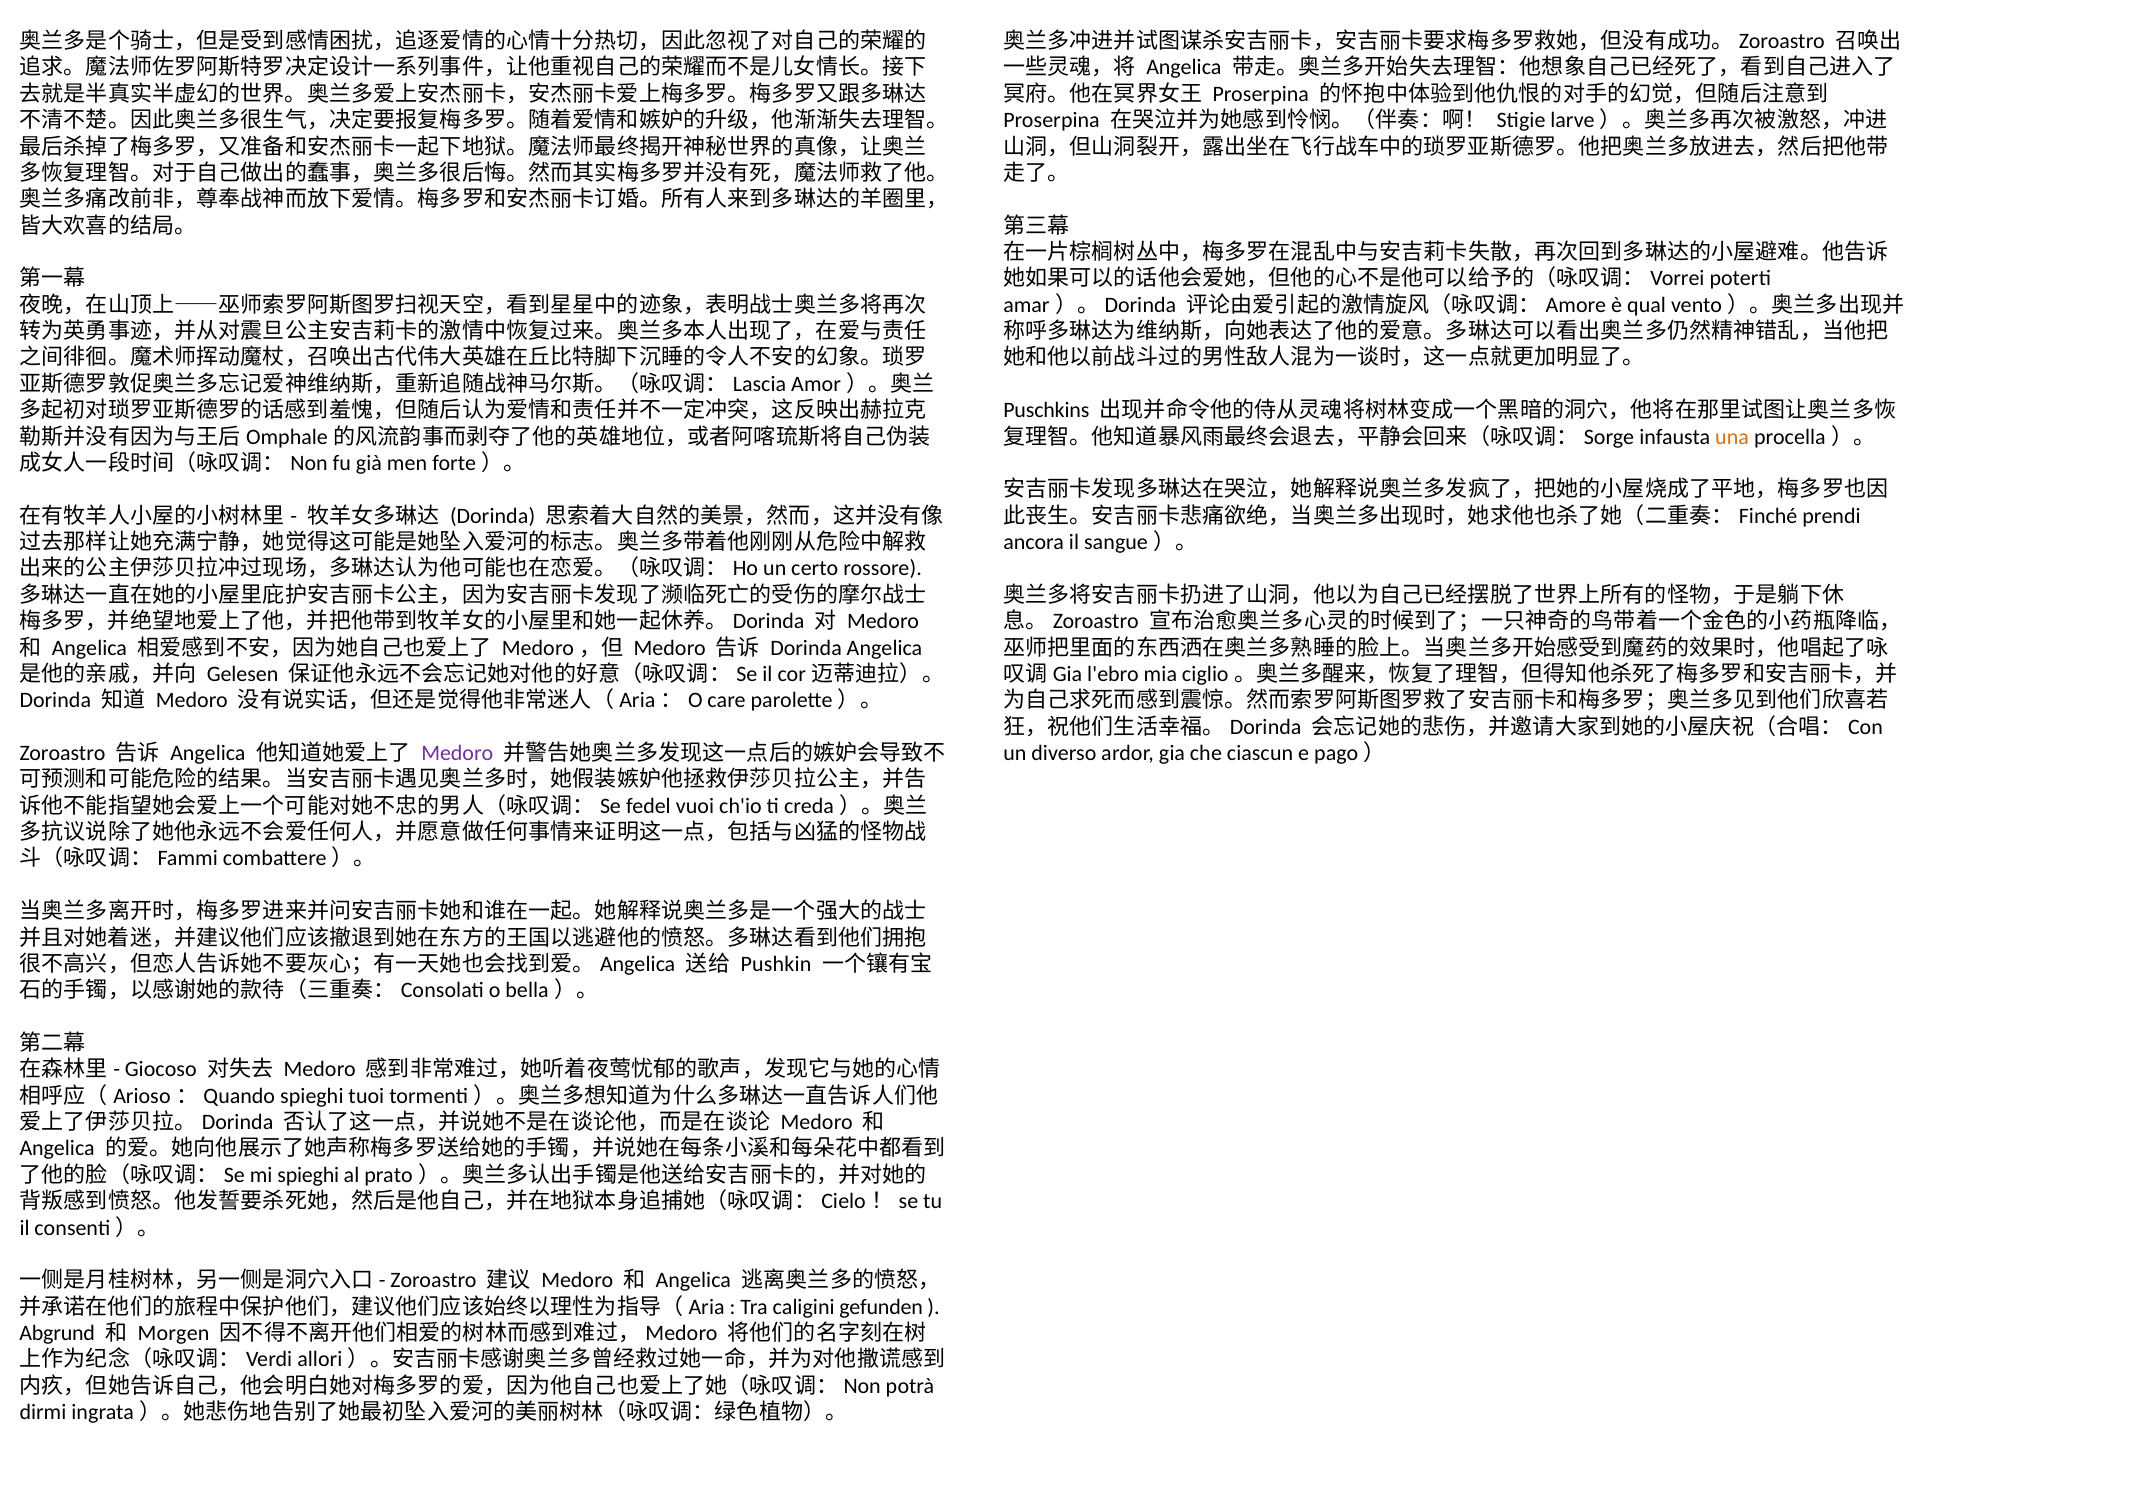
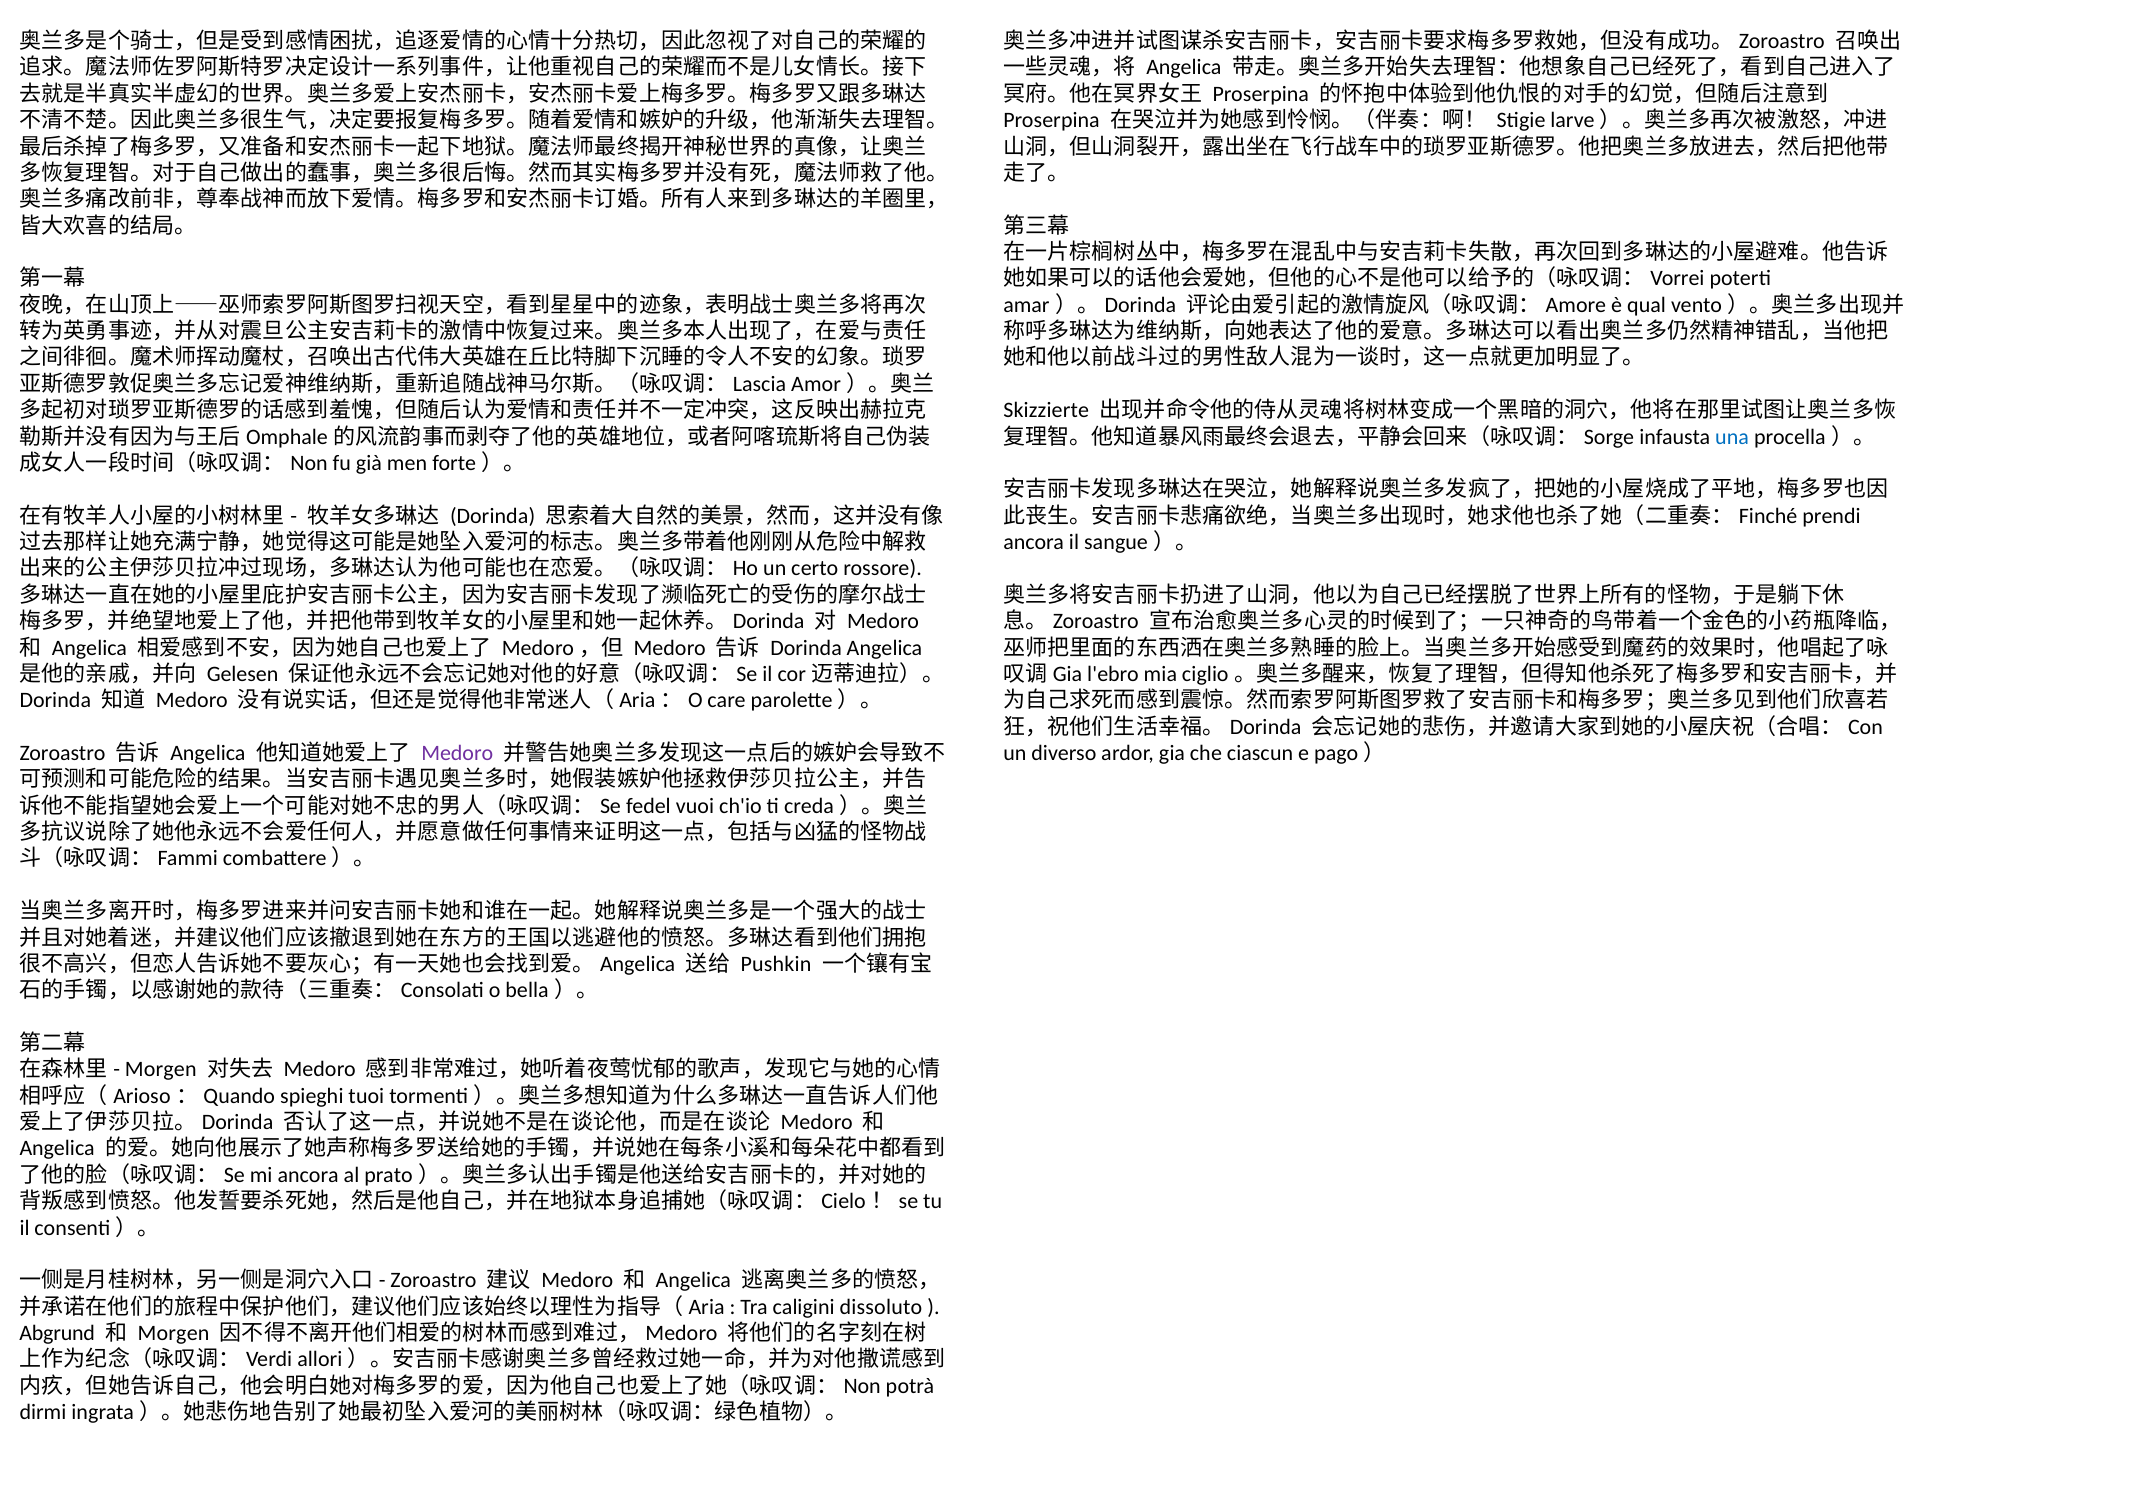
Puschkins: Puschkins -> Skizzierte
una colour: orange -> blue
Giocoso at (161, 1070): Giocoso -> Morgen
mi spieghi: spieghi -> ancora
gefunden: gefunden -> dissoluto
